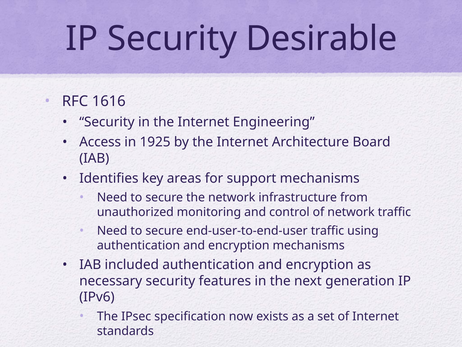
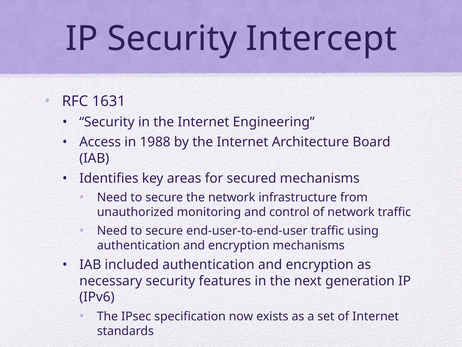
Desirable: Desirable -> Intercept
1616: 1616 -> 1631
1925: 1925 -> 1988
support: support -> secured
